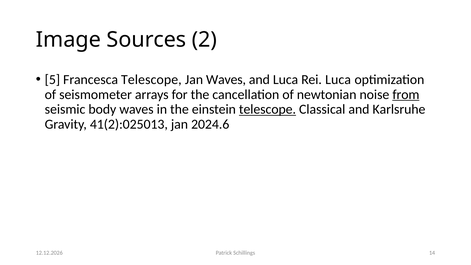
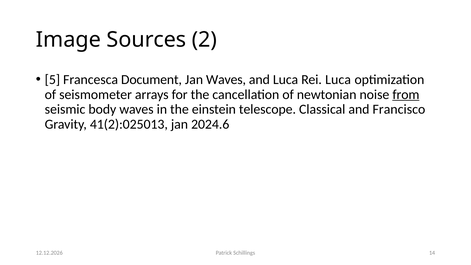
Francesca Telescope: Telescope -> Document
telescope at (267, 109) underline: present -> none
Karlsruhe: Karlsruhe -> Francisco
